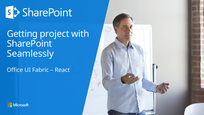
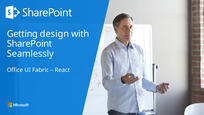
project: project -> design
